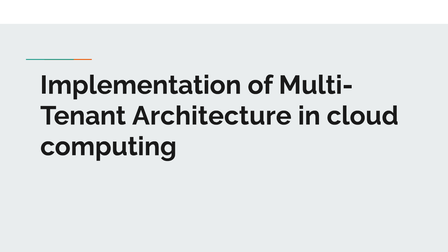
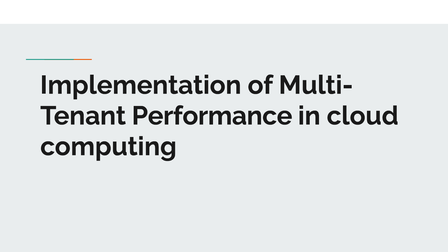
Architecture: Architecture -> Performance
